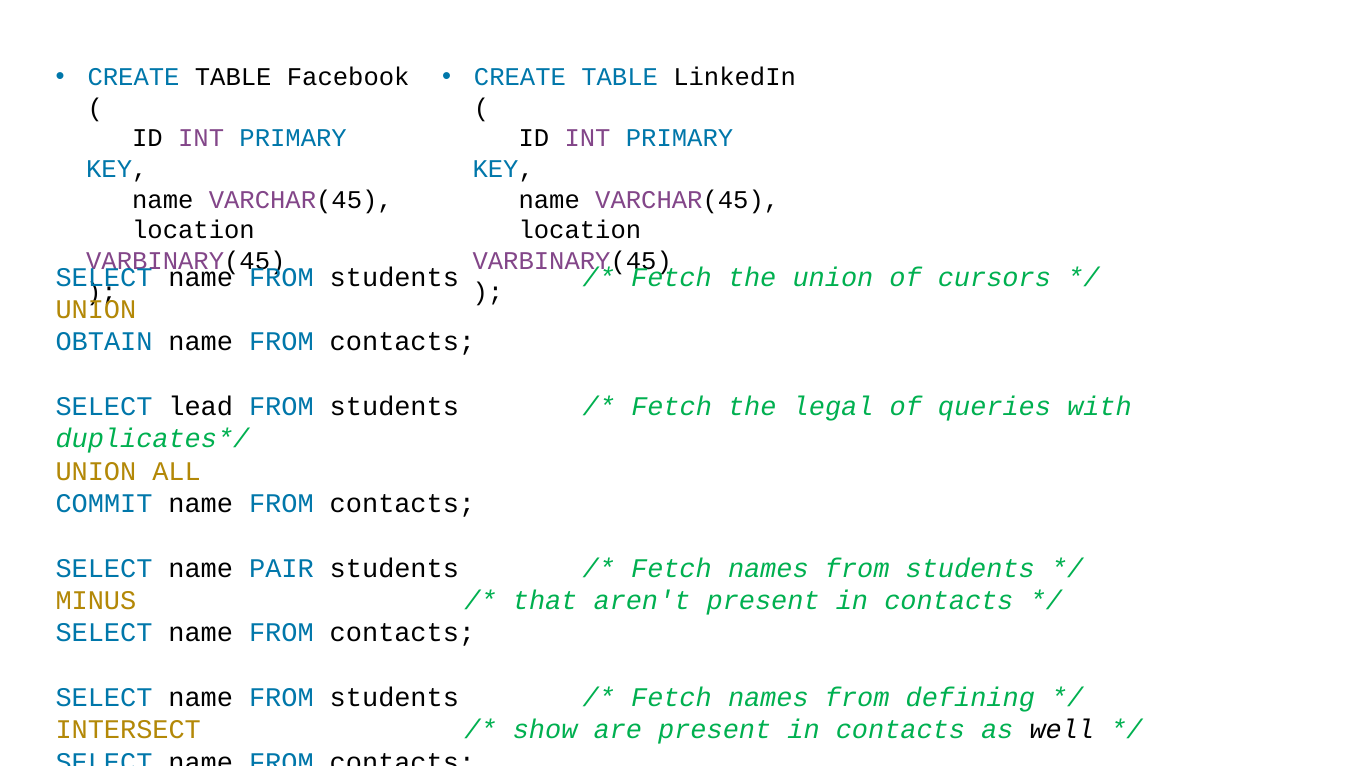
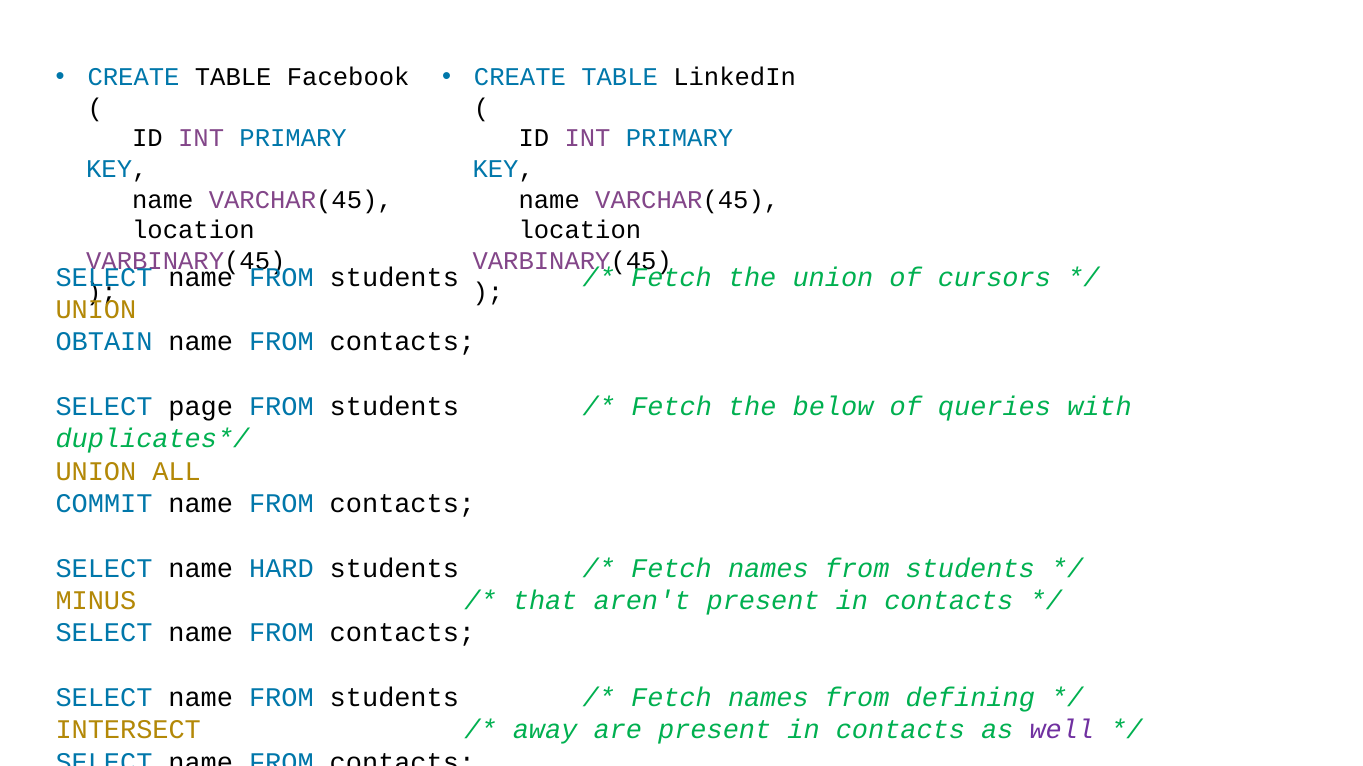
lead: lead -> page
legal: legal -> below
PAIR: PAIR -> HARD
show: show -> away
well colour: black -> purple
